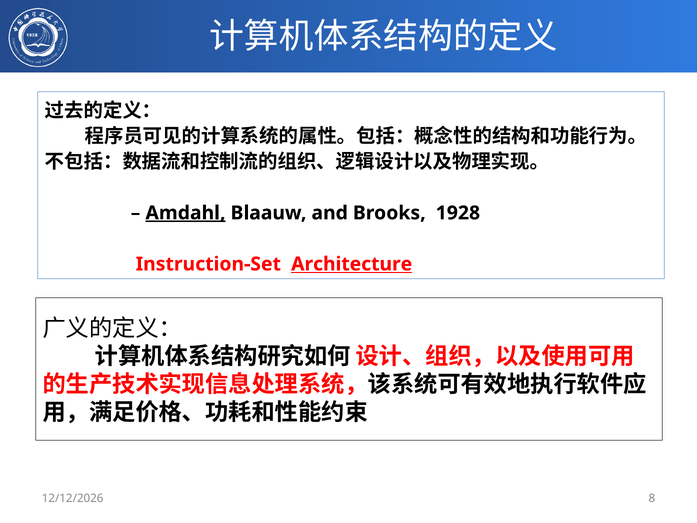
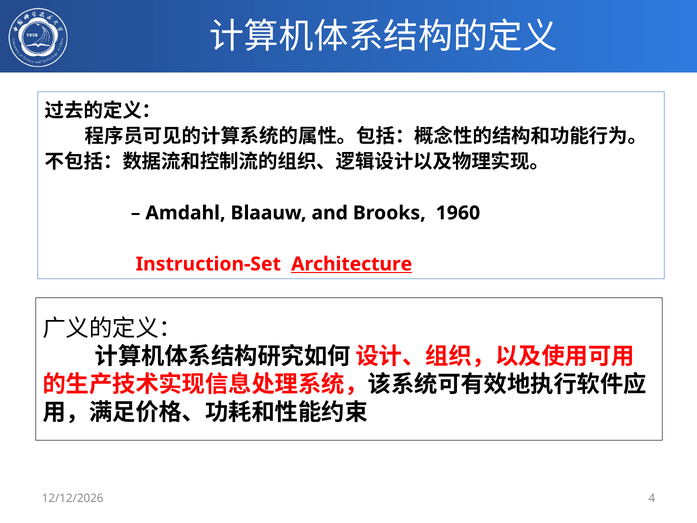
Amdahl underline: present -> none
1928: 1928 -> 1960
8: 8 -> 4
